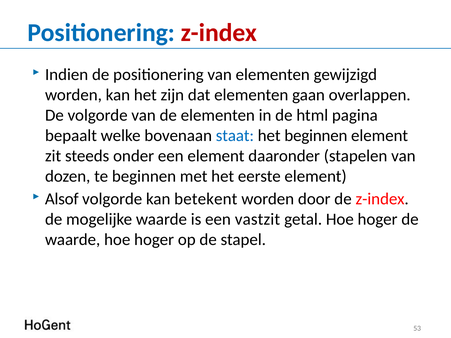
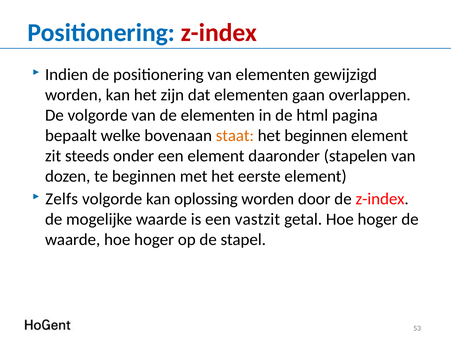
staat colour: blue -> orange
Alsof: Alsof -> Zelfs
betekent: betekent -> oplossing
